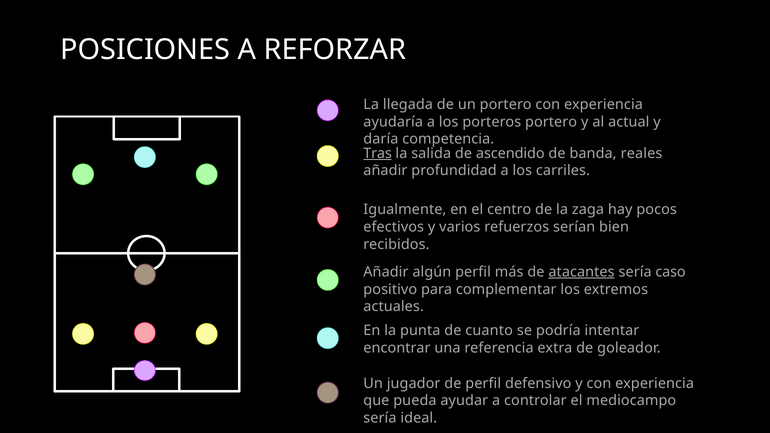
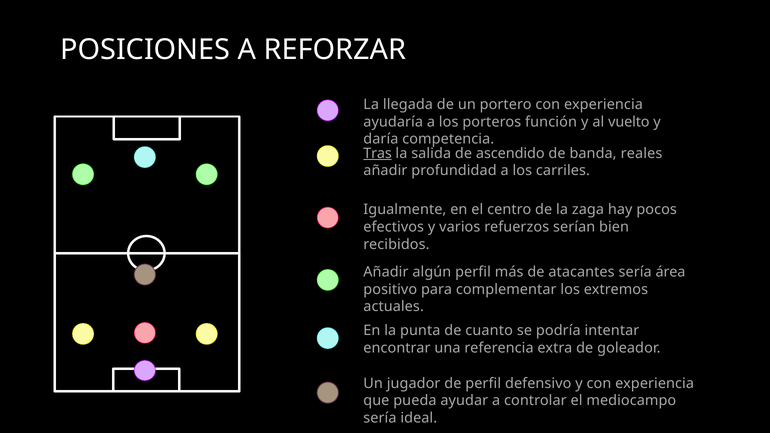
porteros portero: portero -> función
actual: actual -> vuelto
atacantes underline: present -> none
caso: caso -> área
